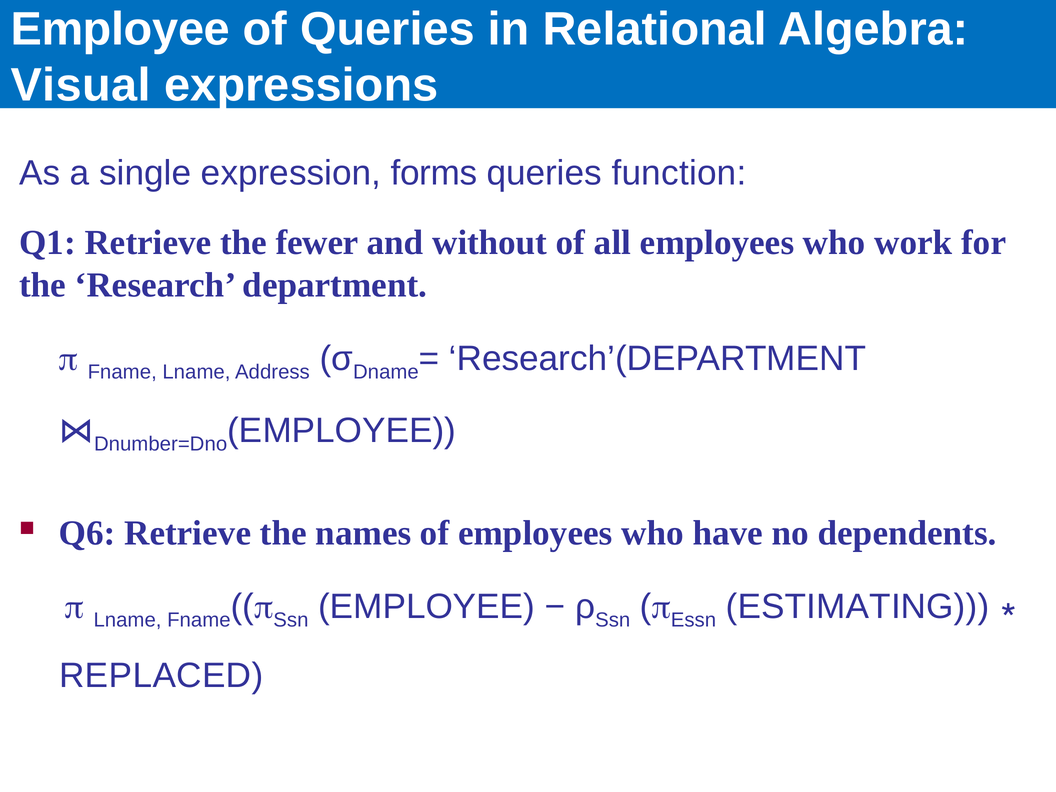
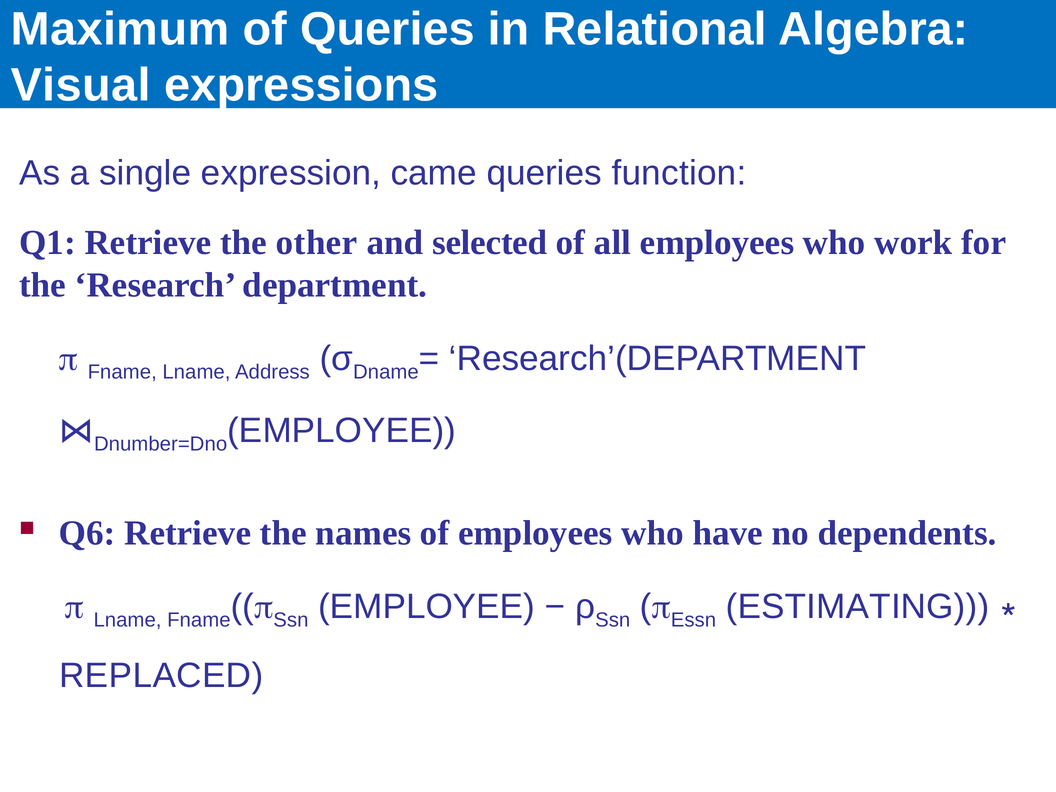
Employee at (120, 29): Employee -> Maximum
forms: forms -> came
fewer: fewer -> other
without: without -> selected
